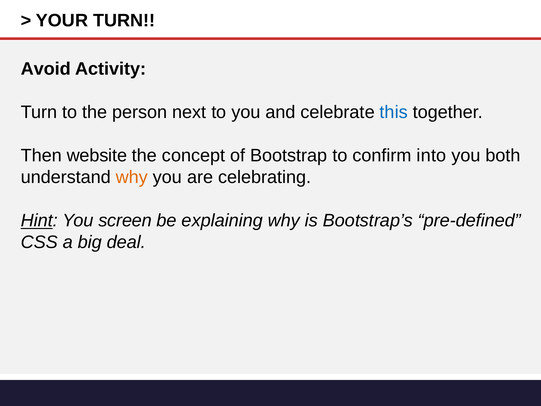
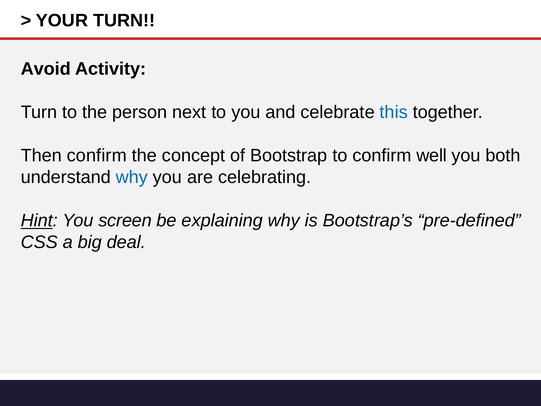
Then website: website -> confirm
into: into -> well
why at (132, 177) colour: orange -> blue
